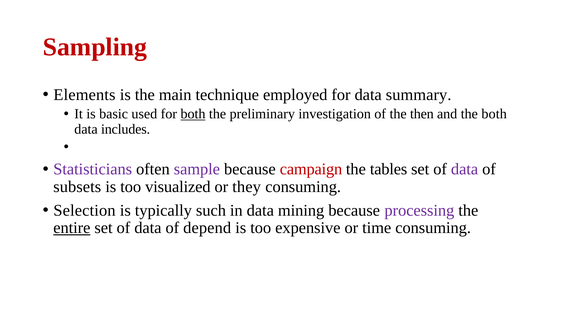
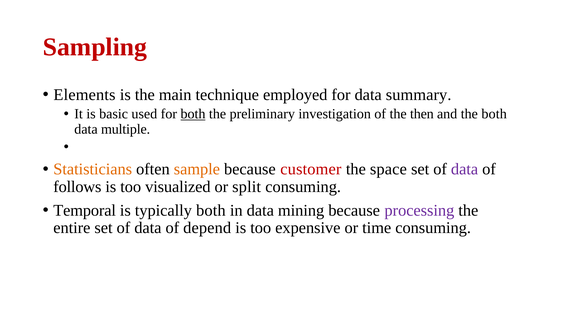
includes: includes -> multiple
Statisticians colour: purple -> orange
sample colour: purple -> orange
campaign: campaign -> customer
tables: tables -> space
subsets: subsets -> follows
they: they -> split
Selection: Selection -> Temporal
typically such: such -> both
entire underline: present -> none
